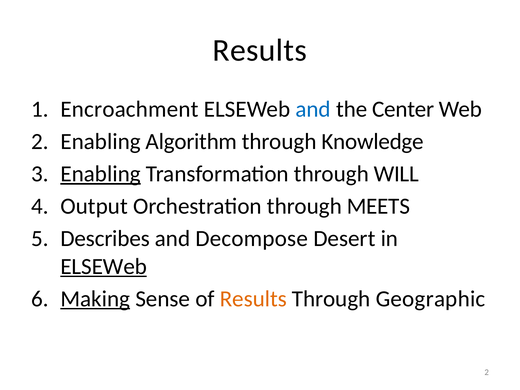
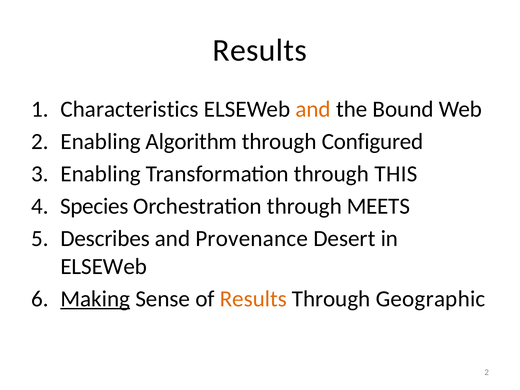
Encroachment: Encroachment -> Characteristics
and at (313, 109) colour: blue -> orange
Center: Center -> Bound
Knowledge: Knowledge -> Configured
Enabling at (101, 174) underline: present -> none
WILL: WILL -> THIS
Output: Output -> Species
Decompose: Decompose -> Provenance
ELSEWeb at (104, 266) underline: present -> none
